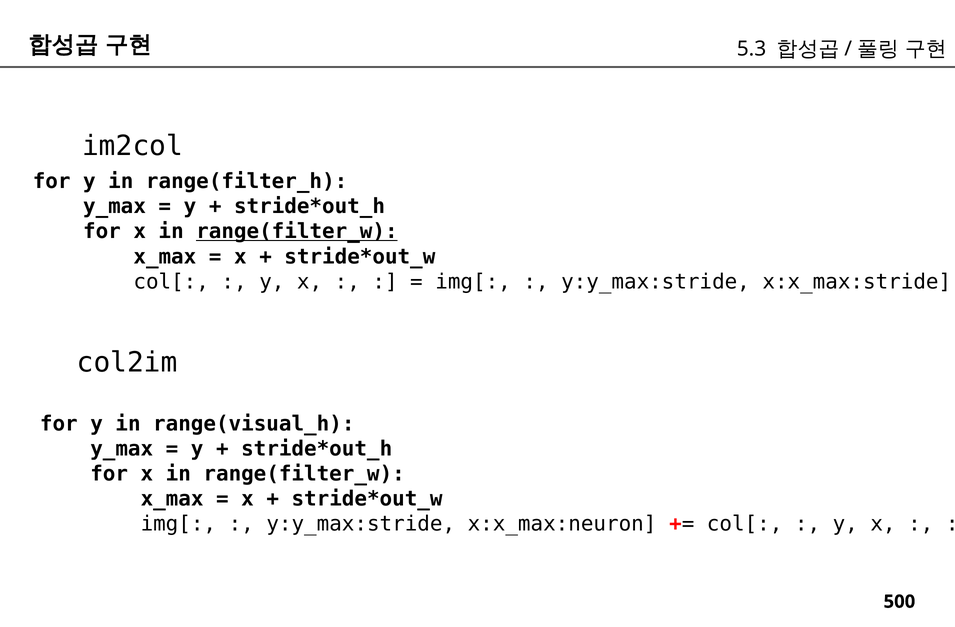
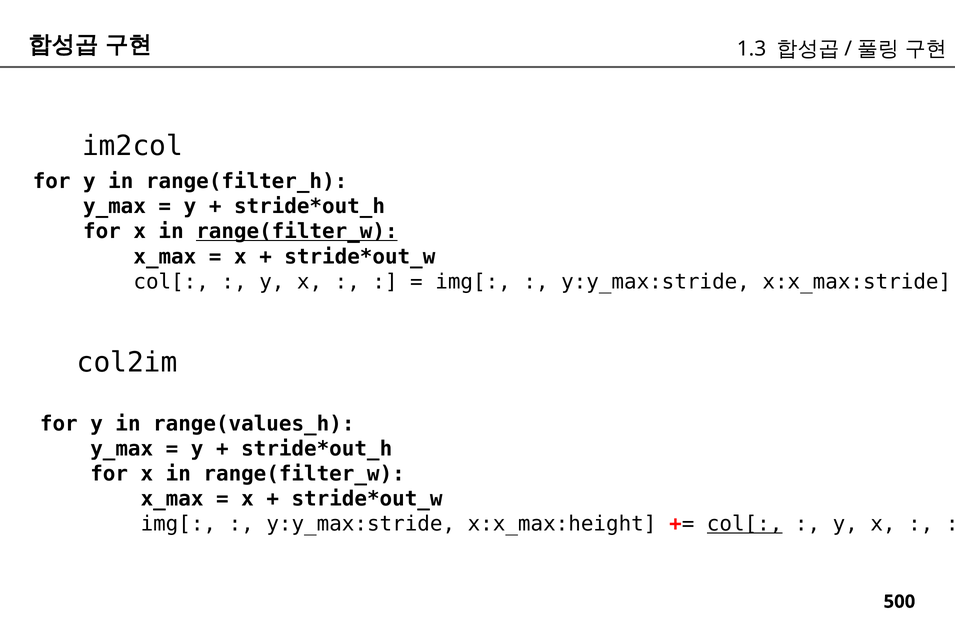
5.3: 5.3 -> 1.3
range(visual_h: range(visual_h -> range(values_h
x:x_max:neuron: x:x_max:neuron -> x:x_max:height
col[ at (745, 524) underline: none -> present
